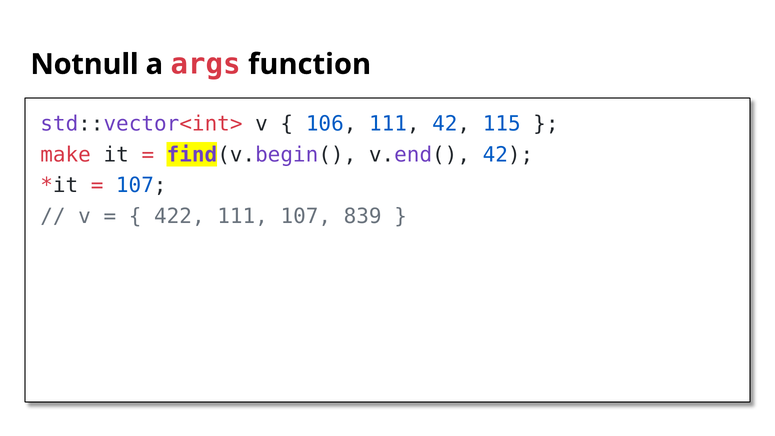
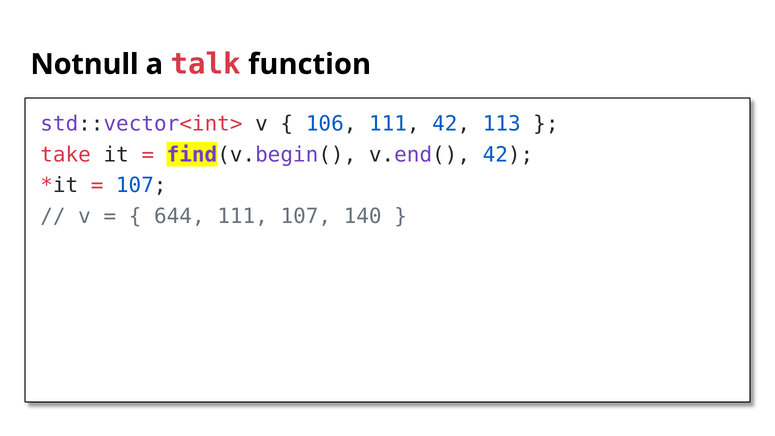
args: args -> talk
115: 115 -> 113
make: make -> take
422: 422 -> 644
839: 839 -> 140
